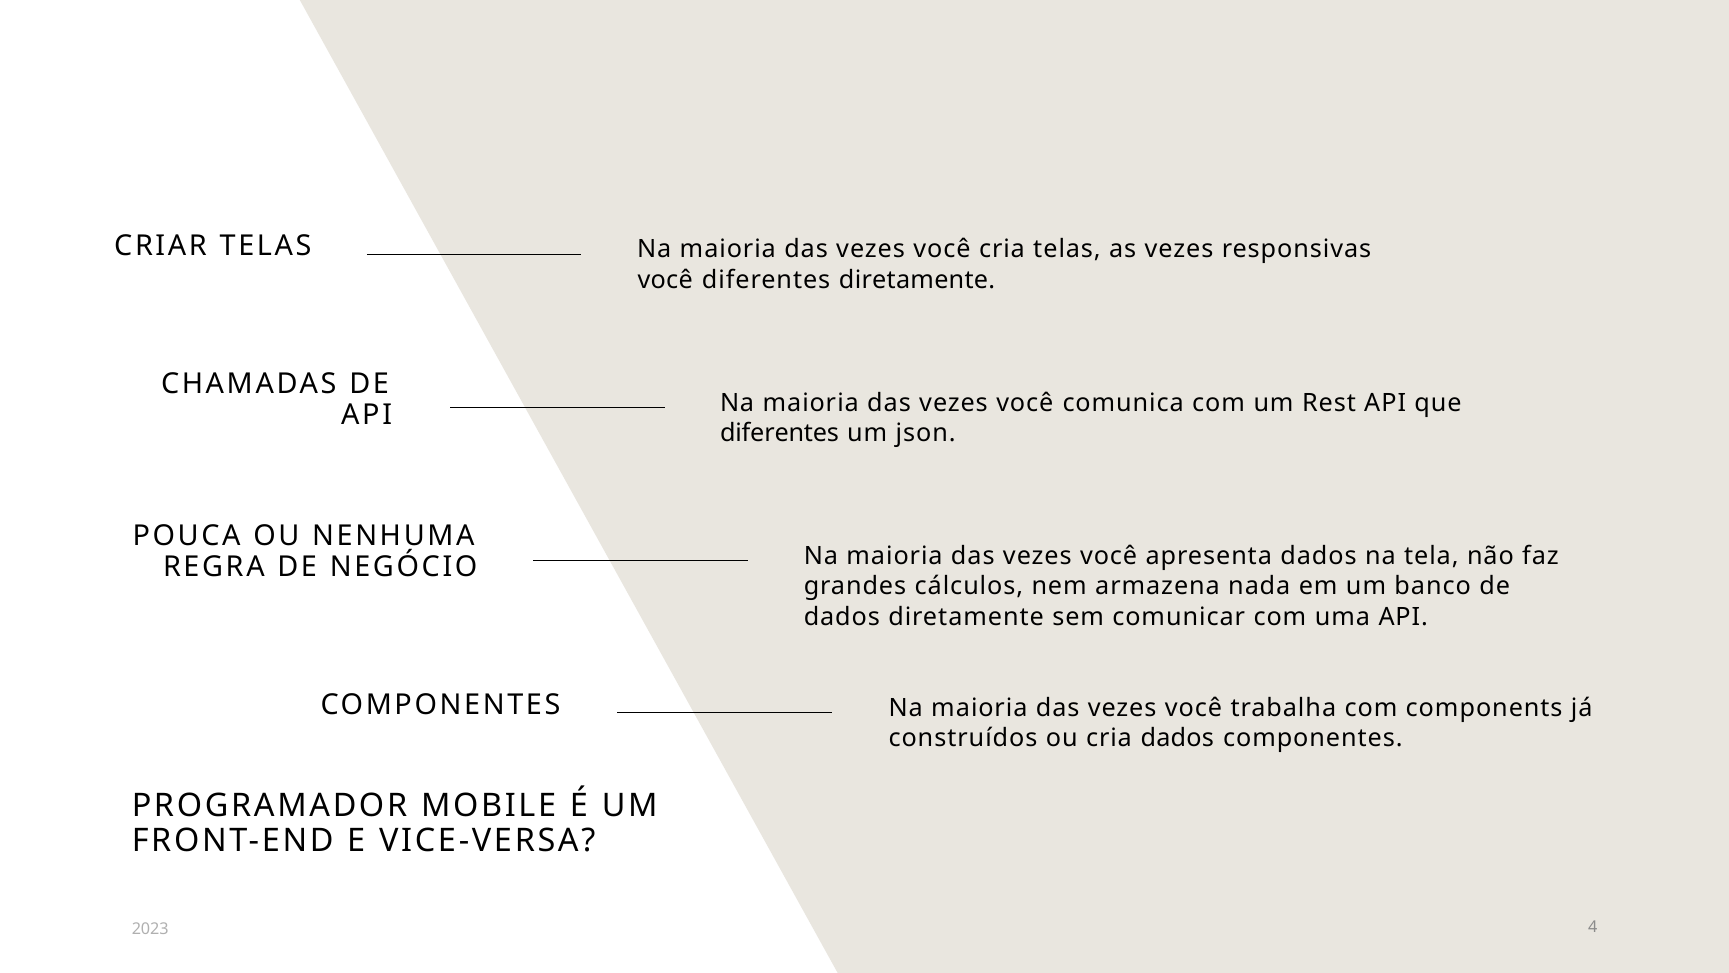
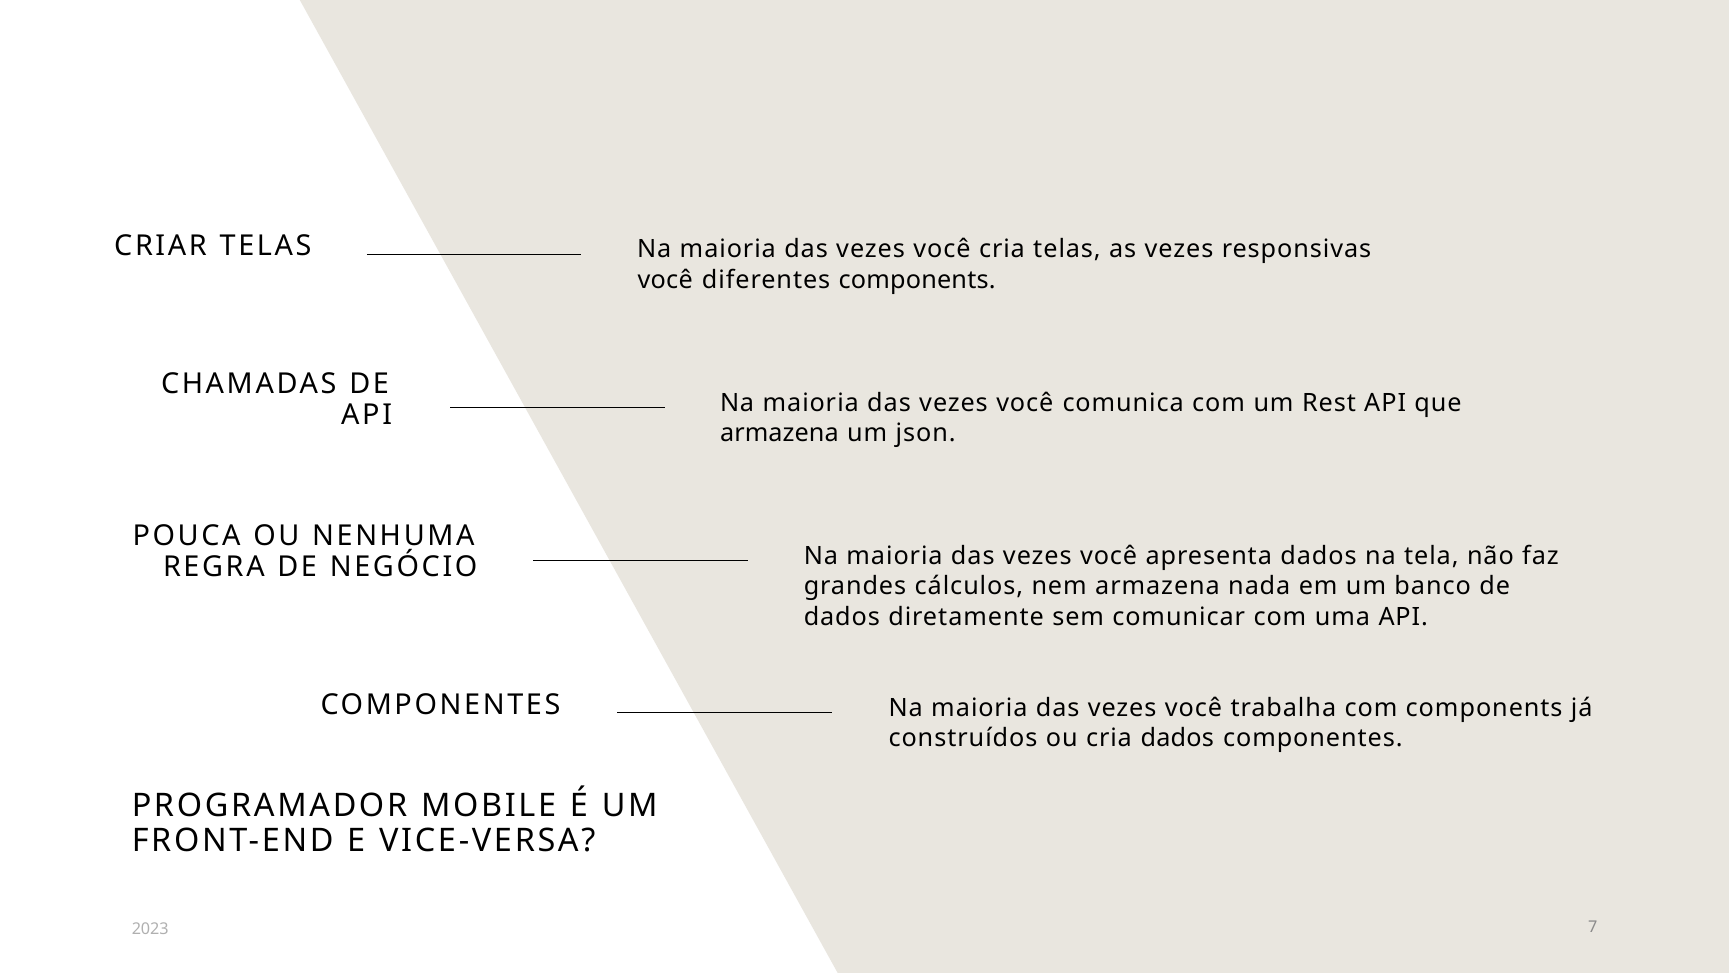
diferentes diretamente: diretamente -> components
diferentes at (780, 433): diferentes -> armazena
4: 4 -> 7
